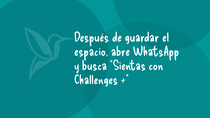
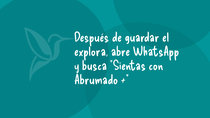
espacio: espacio -> explora
Challenges: Challenges -> Abrumado
